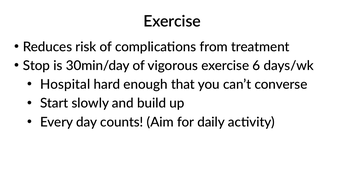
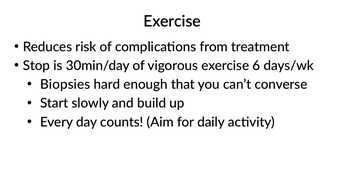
Hospital: Hospital -> Biopsies
